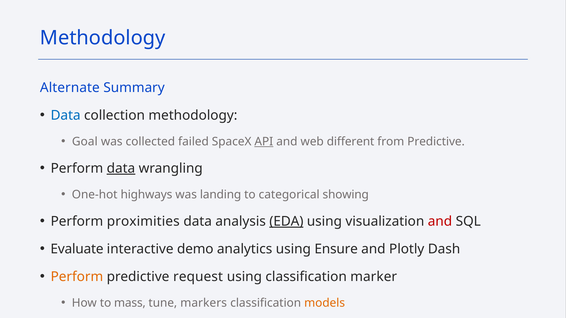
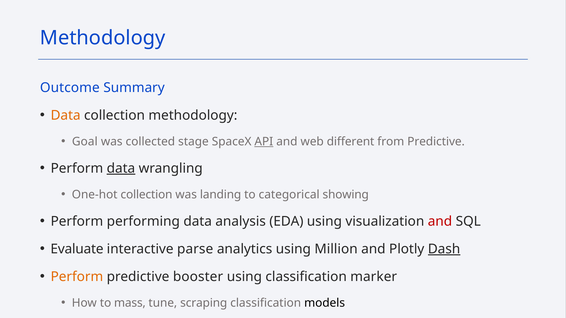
Alternate: Alternate -> Outcome
Data at (66, 116) colour: blue -> orange
failed: failed -> stage
One-hot highways: highways -> collection
proximities: proximities -> performing
EDA underline: present -> none
demo: demo -> parse
Ensure: Ensure -> Million
Dash underline: none -> present
request: request -> booster
markers: markers -> scraping
models colour: orange -> black
